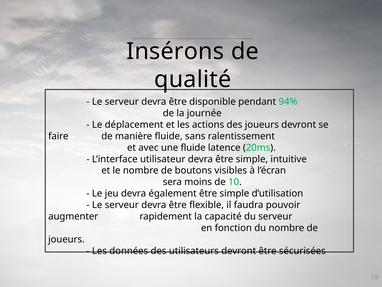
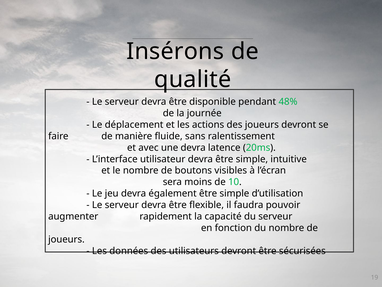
94%: 94% -> 48%
une fluide: fluide -> devra
